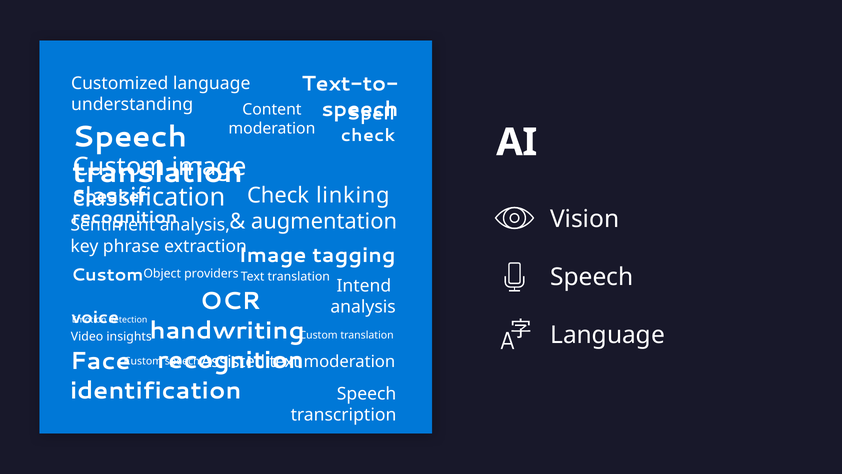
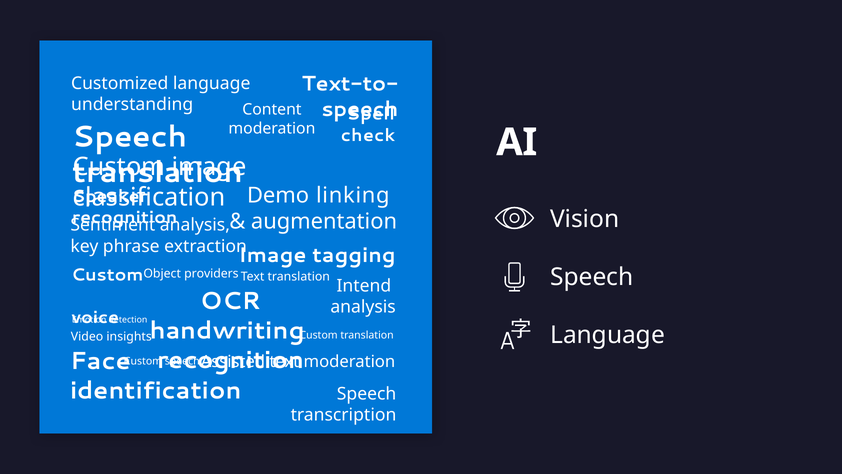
Check at (278, 195): Check -> Demo
